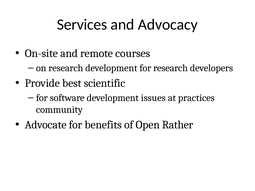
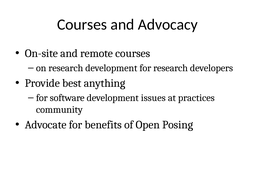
Services at (82, 25): Services -> Courses
scientific: scientific -> anything
Rather: Rather -> Posing
